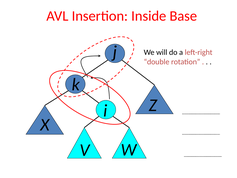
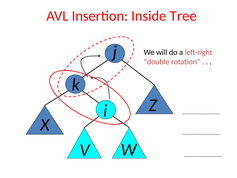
Base: Base -> Tree
